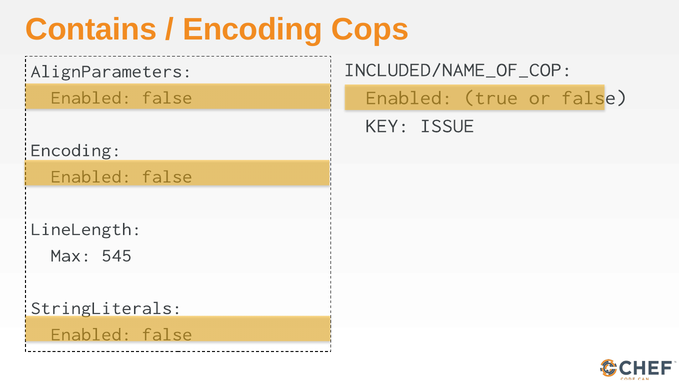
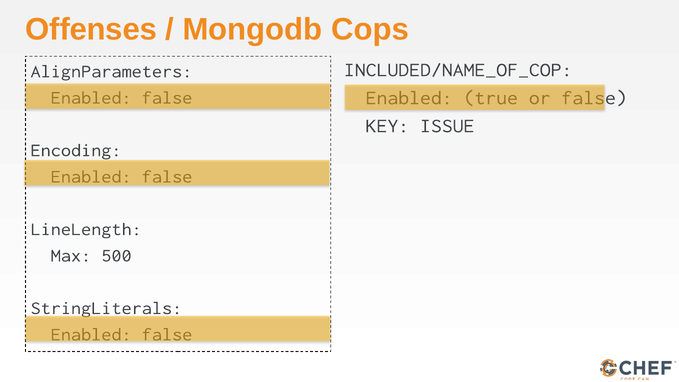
Contains: Contains -> Offenses
Encoding at (253, 29): Encoding -> Mongodb
545: 545 -> 500
